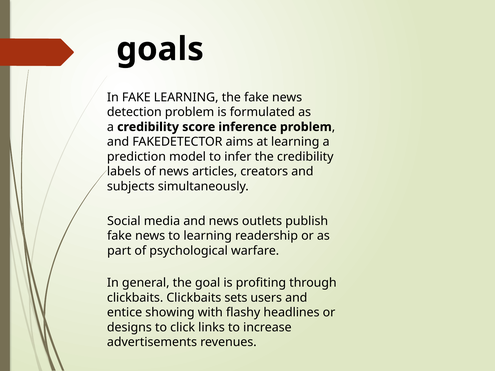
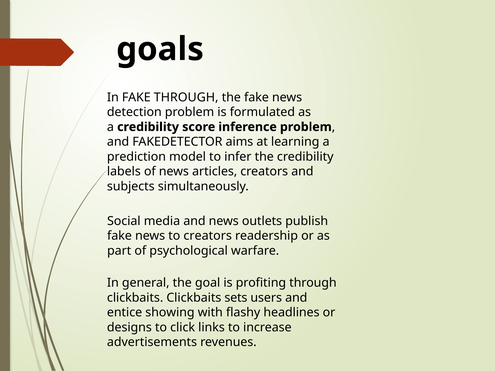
FAKE LEARNING: LEARNING -> THROUGH
to learning: learning -> creators
